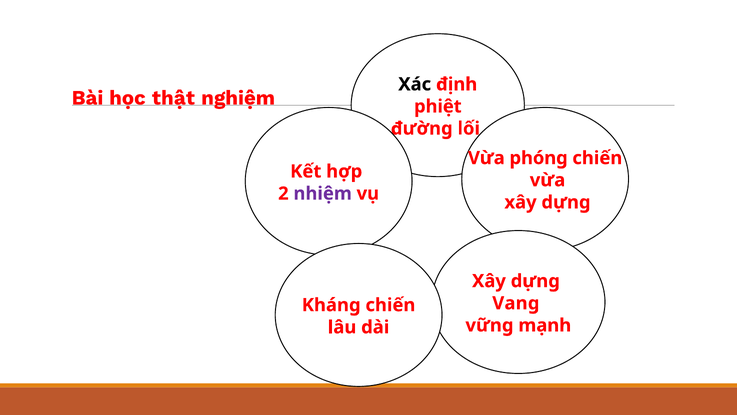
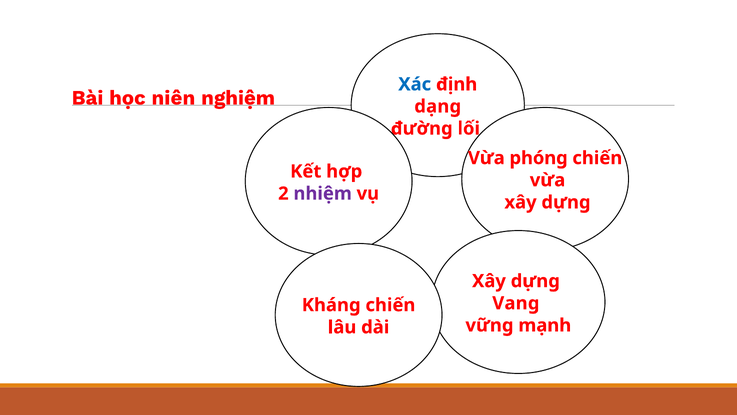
Xác colour: black -> blue
thật: thật -> niên
phiệt: phiệt -> dạng
